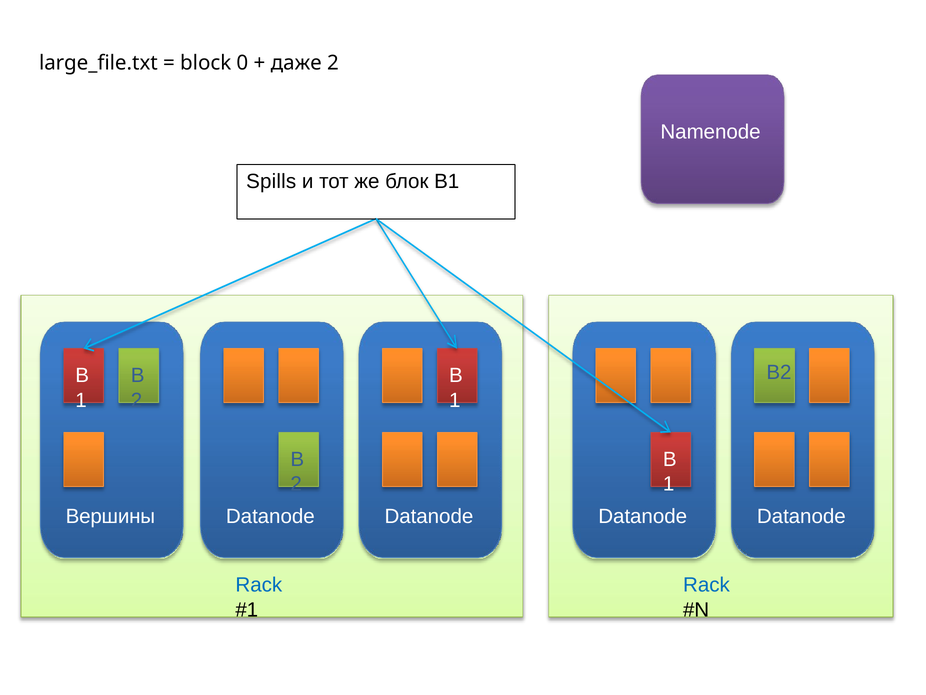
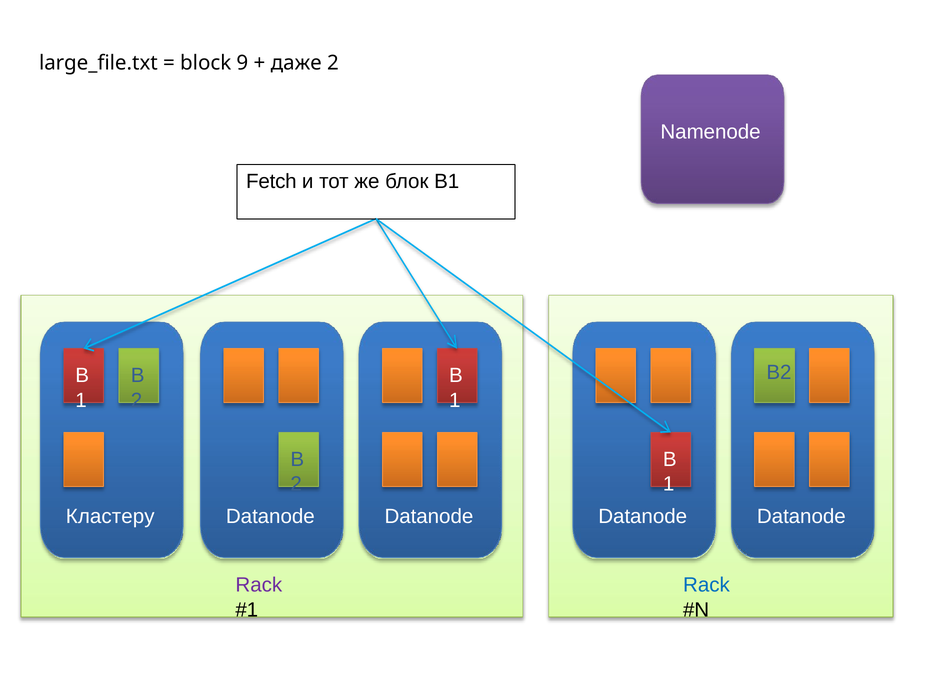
0: 0 -> 9
Spills: Spills -> Fetch
Вершины: Вершины -> Кластеру
Rack at (259, 585) colour: blue -> purple
